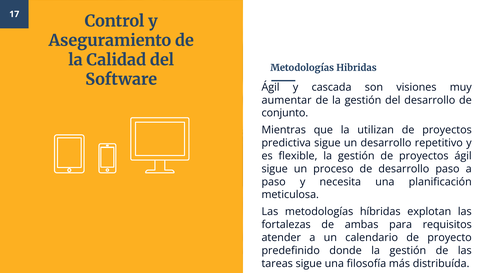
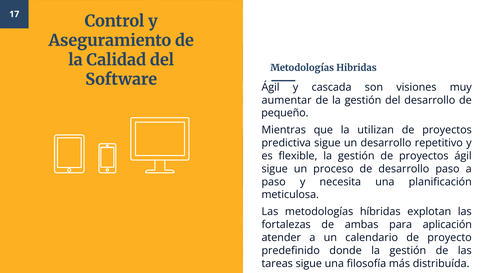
conjunto: conjunto -> pequeño
requisitos: requisitos -> aplicación
